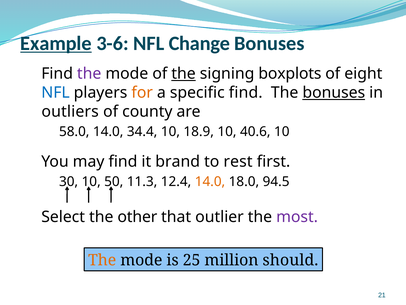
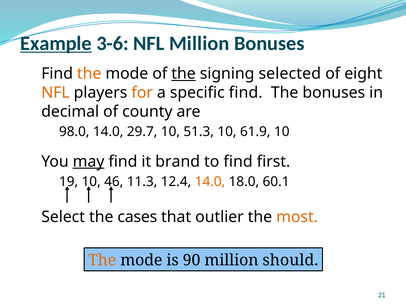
NFL Change: Change -> Million
the at (89, 74) colour: purple -> orange
boxplots: boxplots -> selected
NFL at (55, 92) colour: blue -> orange
bonuses at (334, 92) underline: present -> none
outliers: outliers -> decimal
58.0: 58.0 -> 98.0
34.4: 34.4 -> 29.7
18.9: 18.9 -> 51.3
40.6: 40.6 -> 61.9
may underline: none -> present
to rest: rest -> find
30: 30 -> 19
50: 50 -> 46
94.5: 94.5 -> 60.1
other: other -> cases
most colour: purple -> orange
25: 25 -> 90
